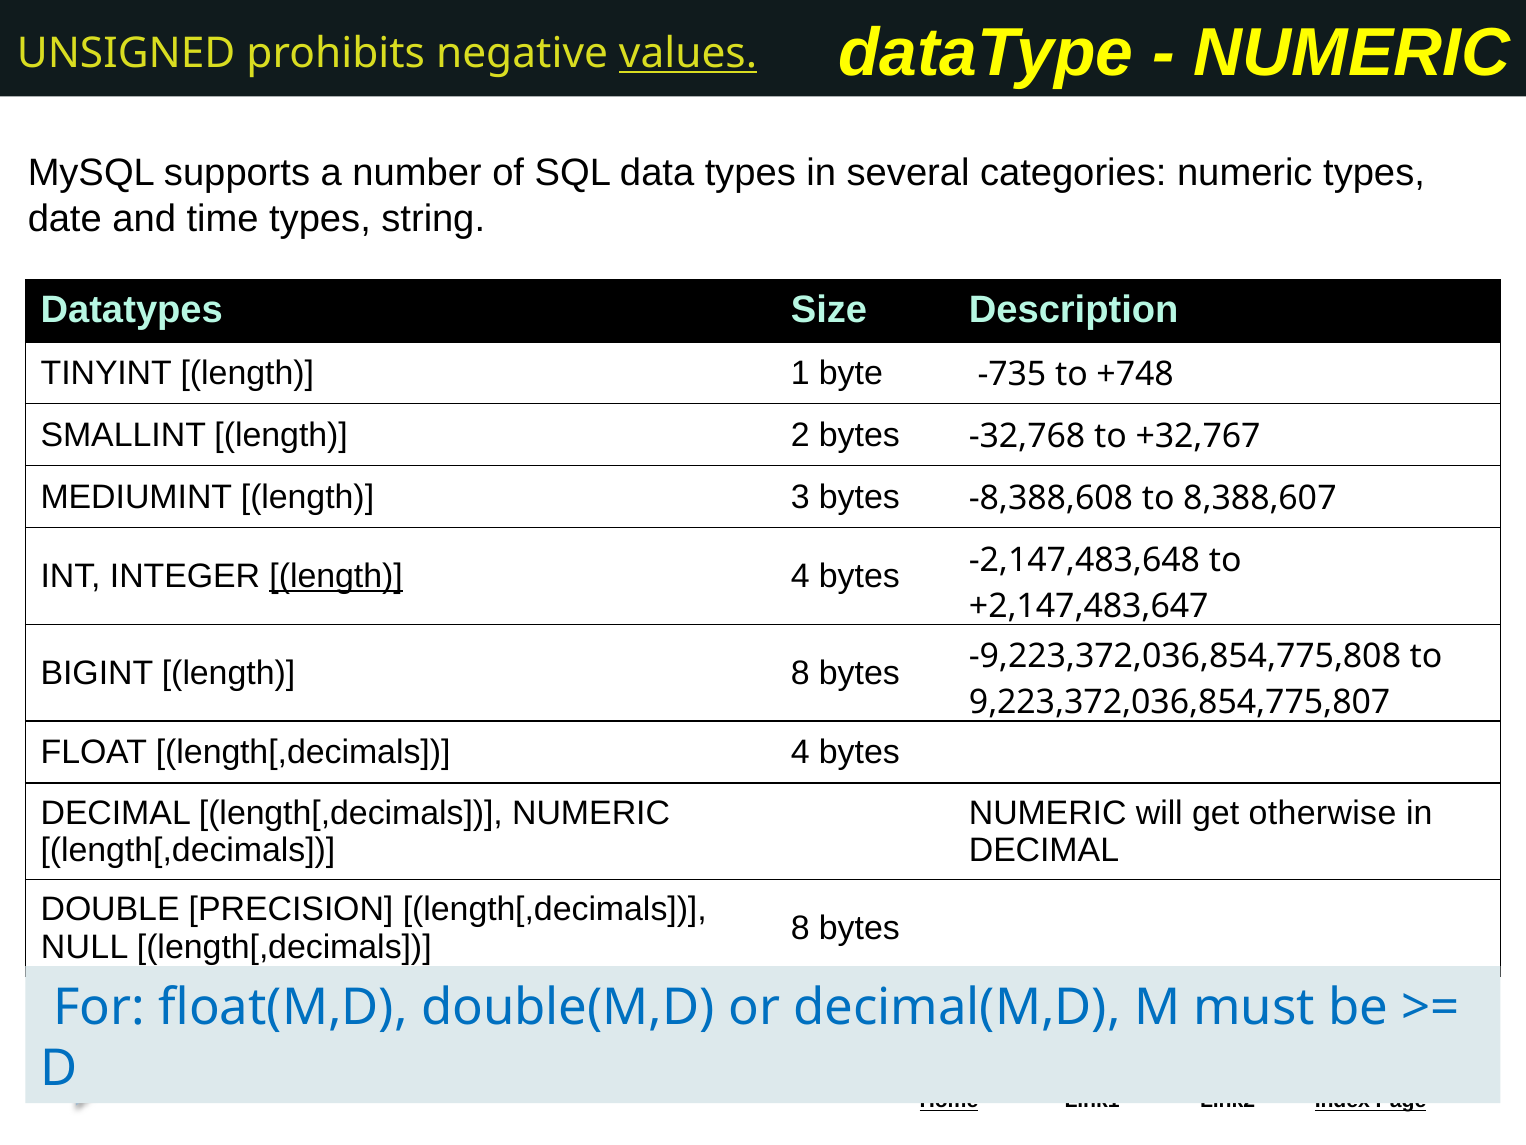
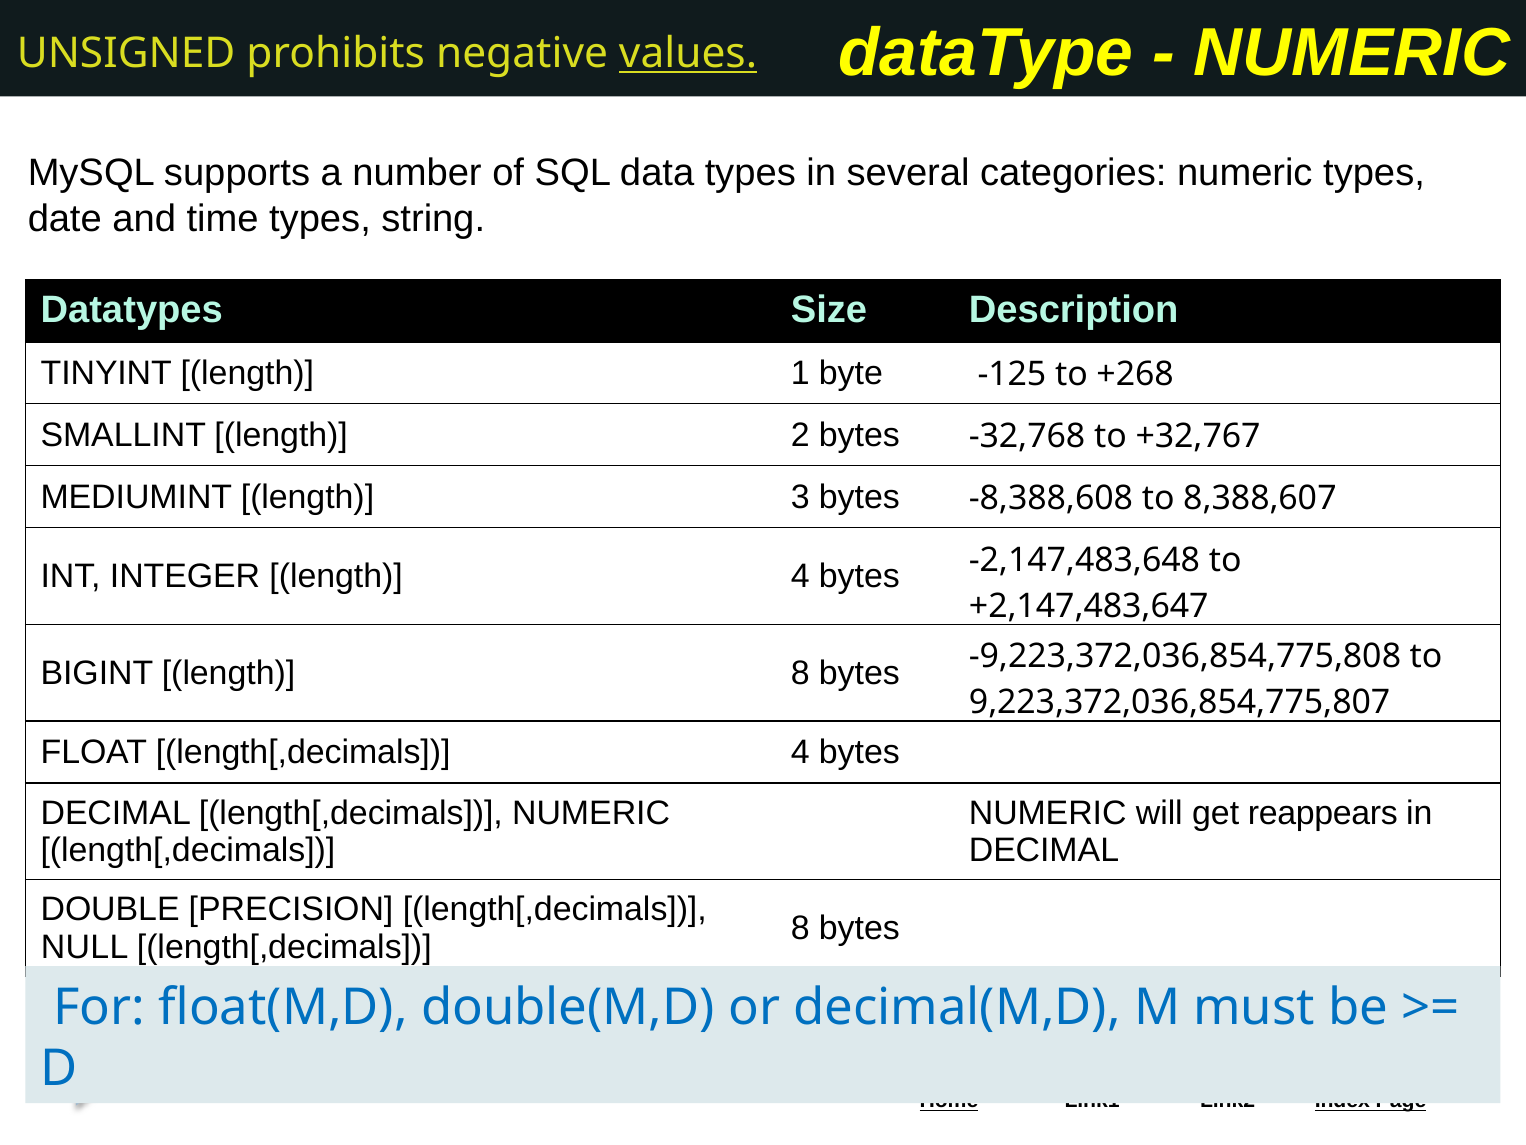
-735: -735 -> -125
+748: +748 -> +268
length at (336, 576) underline: present -> none
otherwise: otherwise -> reappears
